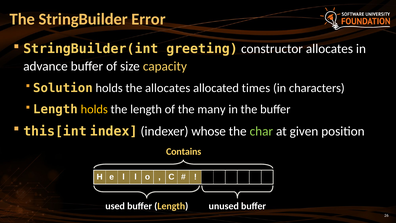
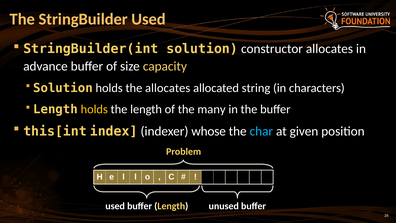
StringBuilder Error: Error -> Used
StringBuilder(int greeting: greeting -> solution
times: times -> string
char colour: light green -> light blue
Contains: Contains -> Problem
